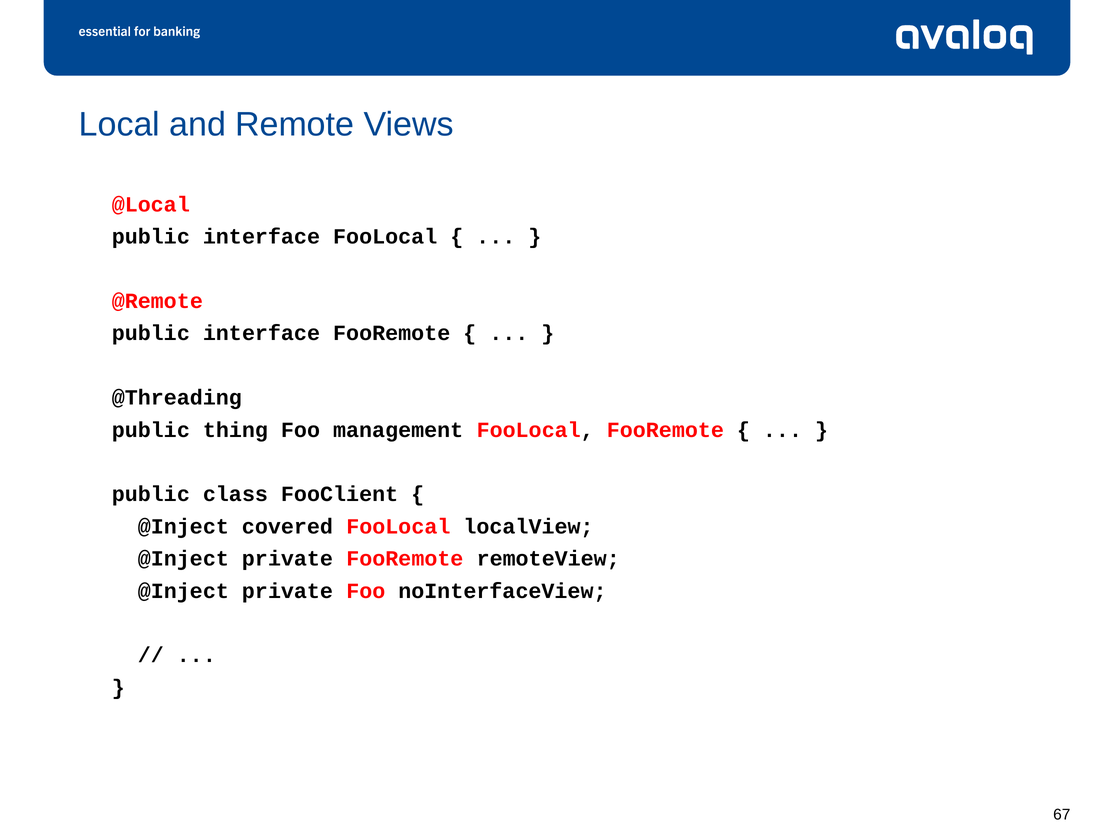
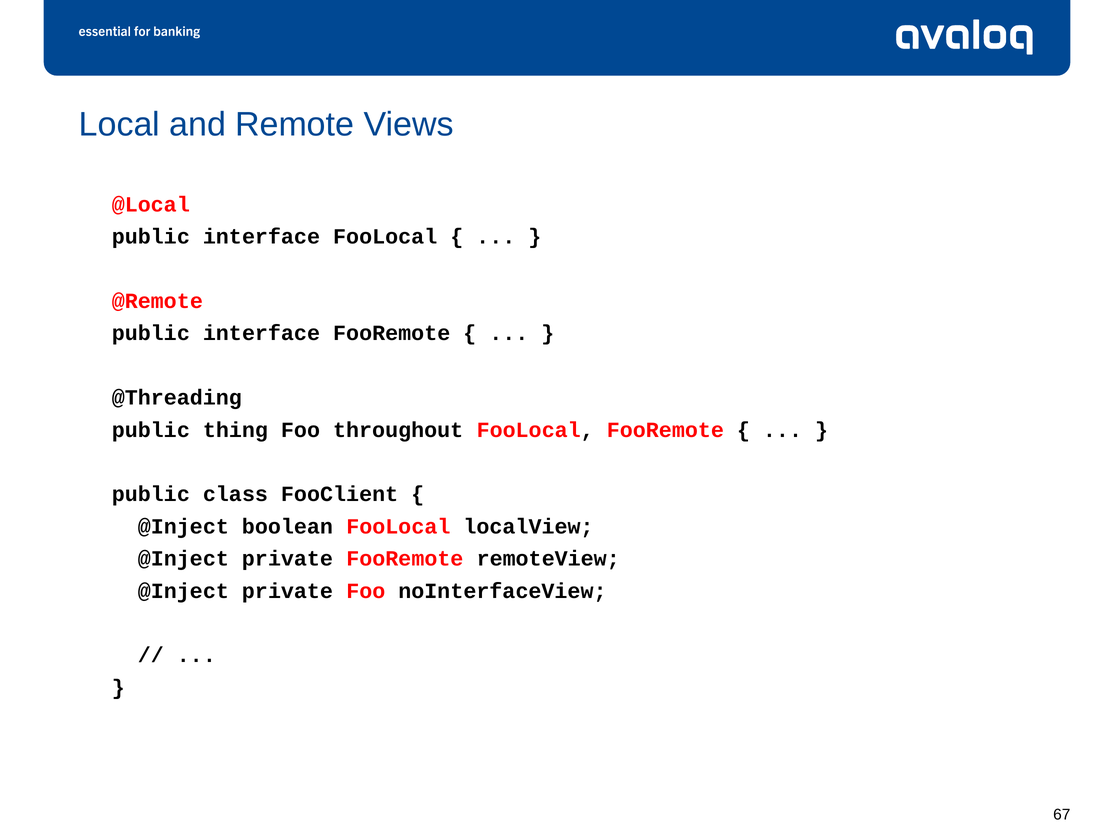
management: management -> throughout
covered: covered -> boolean
